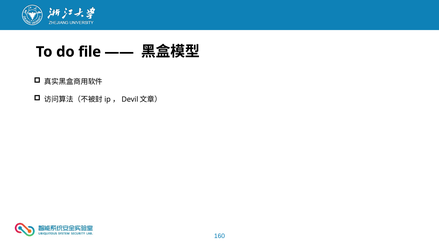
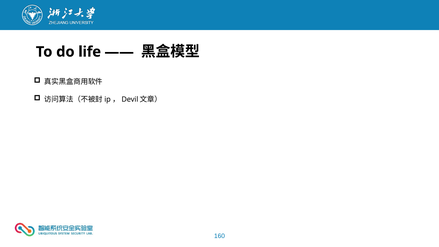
file: file -> life
